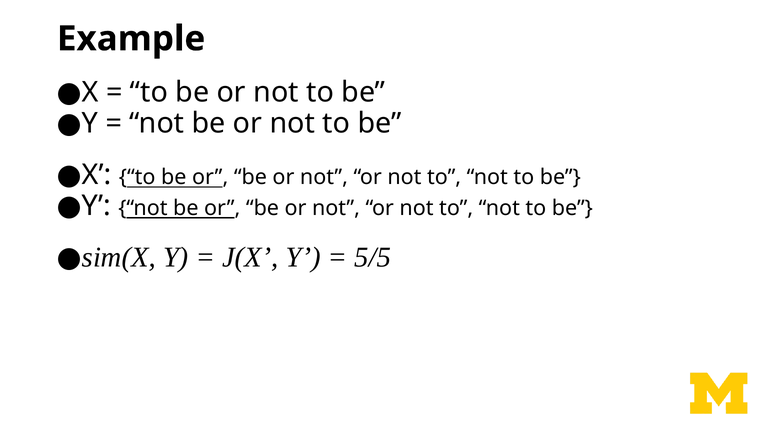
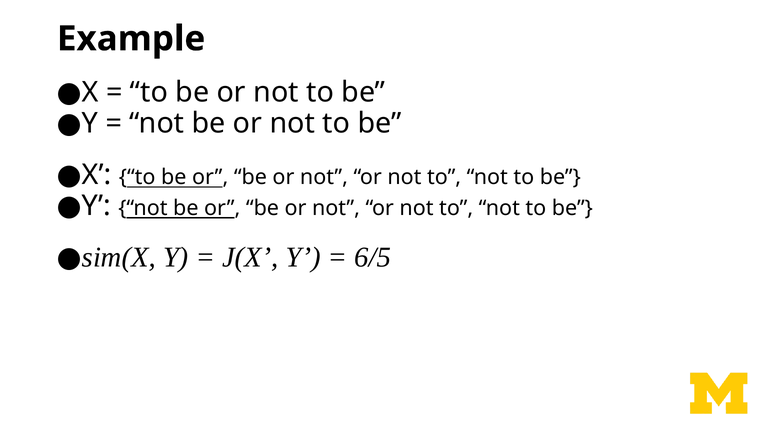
5/5: 5/5 -> 6/5
